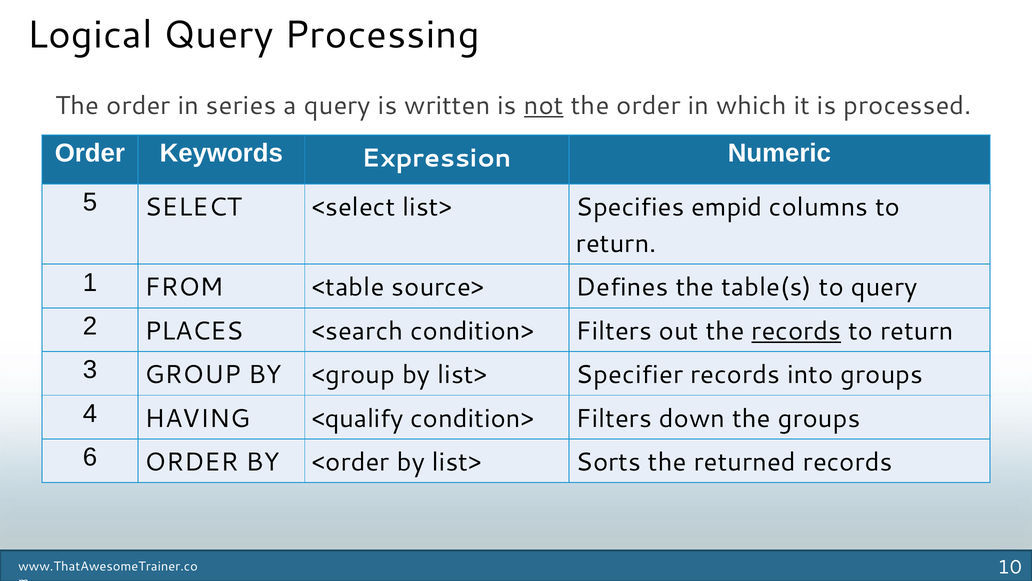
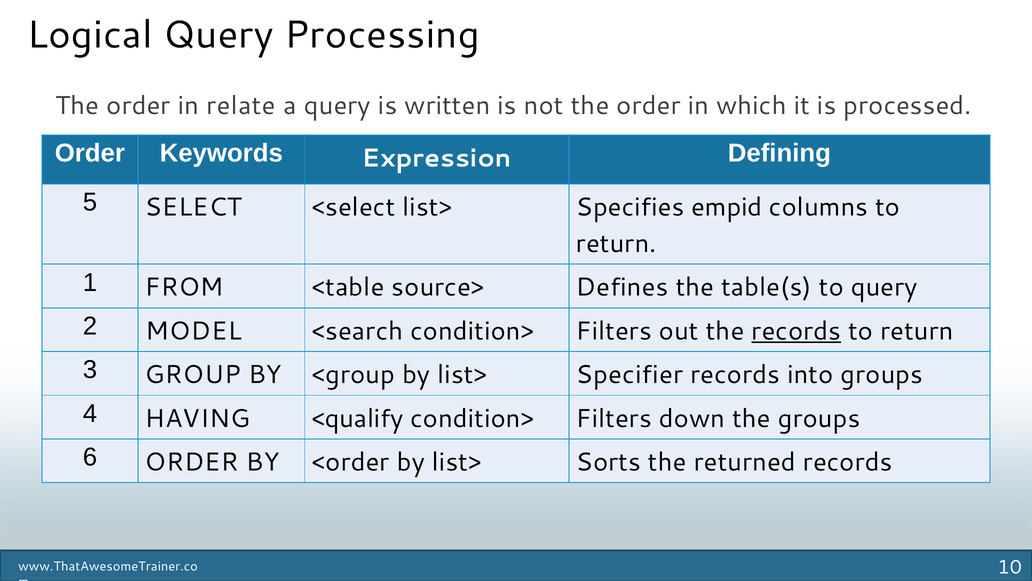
series: series -> relate
not underline: present -> none
Numeric: Numeric -> Defining
PLACES: PLACES -> MODEL
